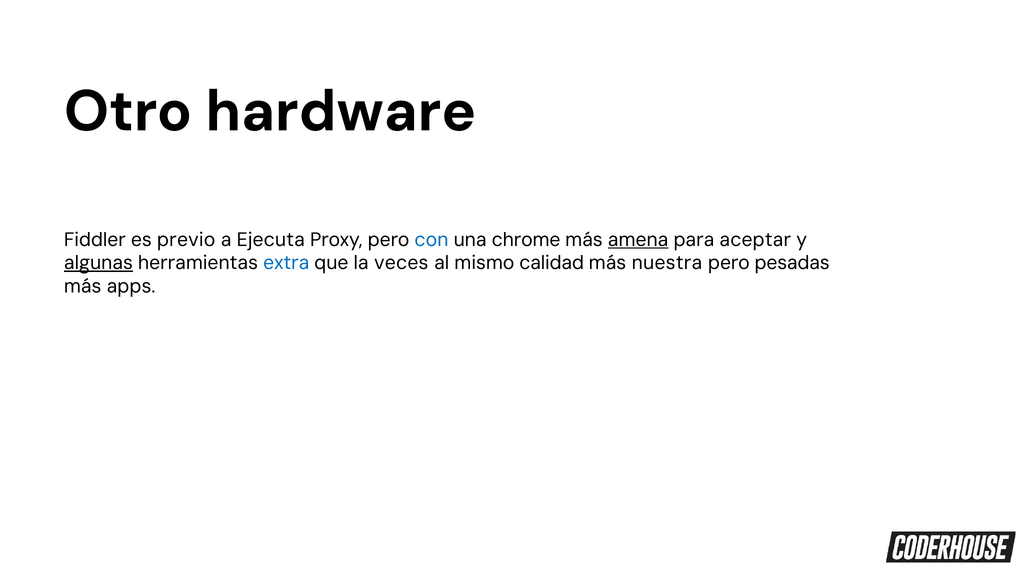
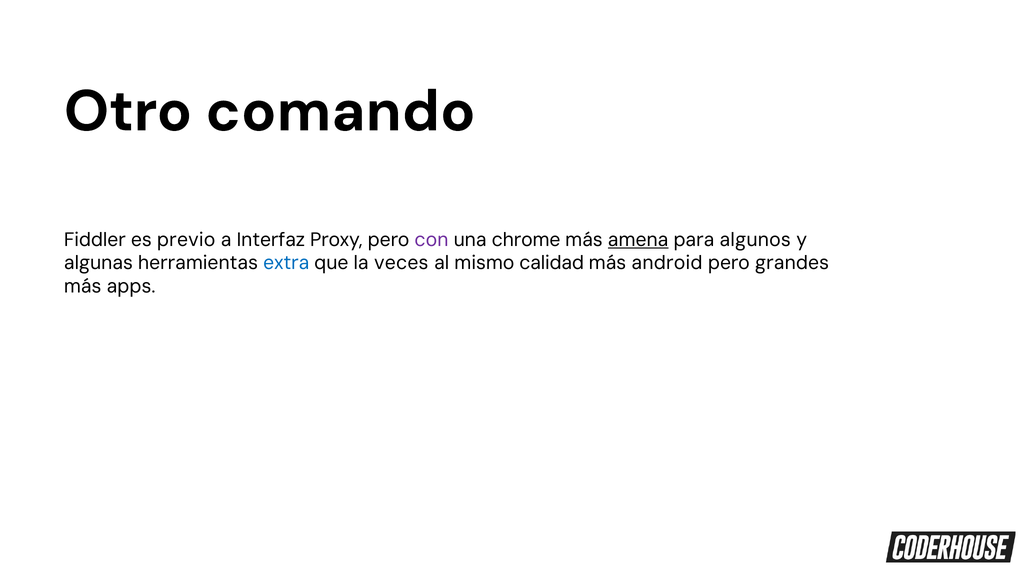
hardware: hardware -> comando
Ejecuta: Ejecuta -> Interfaz
con colour: blue -> purple
aceptar: aceptar -> algunos
algunas underline: present -> none
nuestra: nuestra -> android
pesadas: pesadas -> grandes
